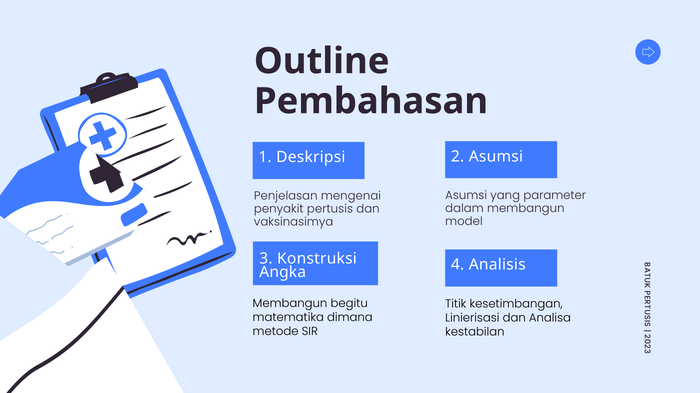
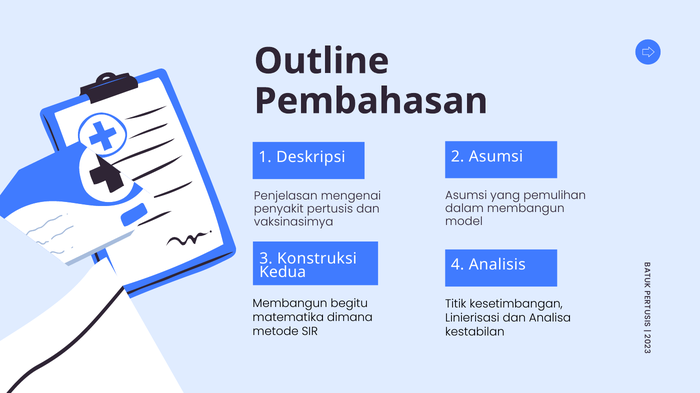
parameter: parameter -> pemulihan
Angka: Angka -> Kedua
